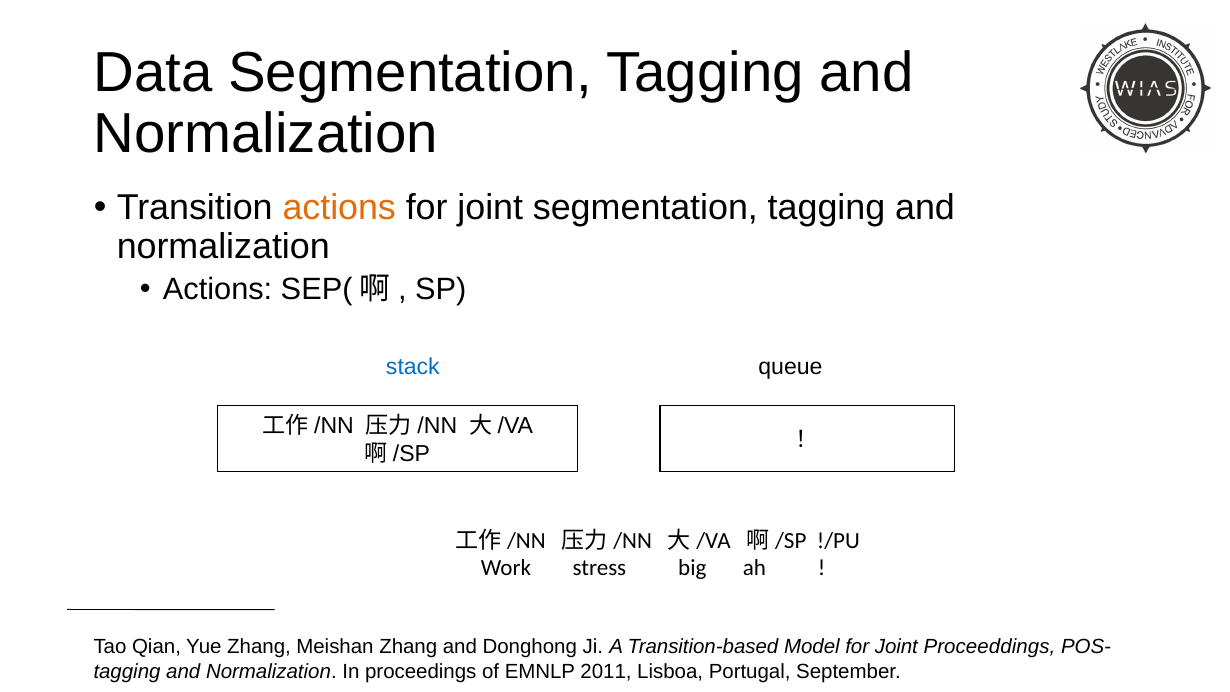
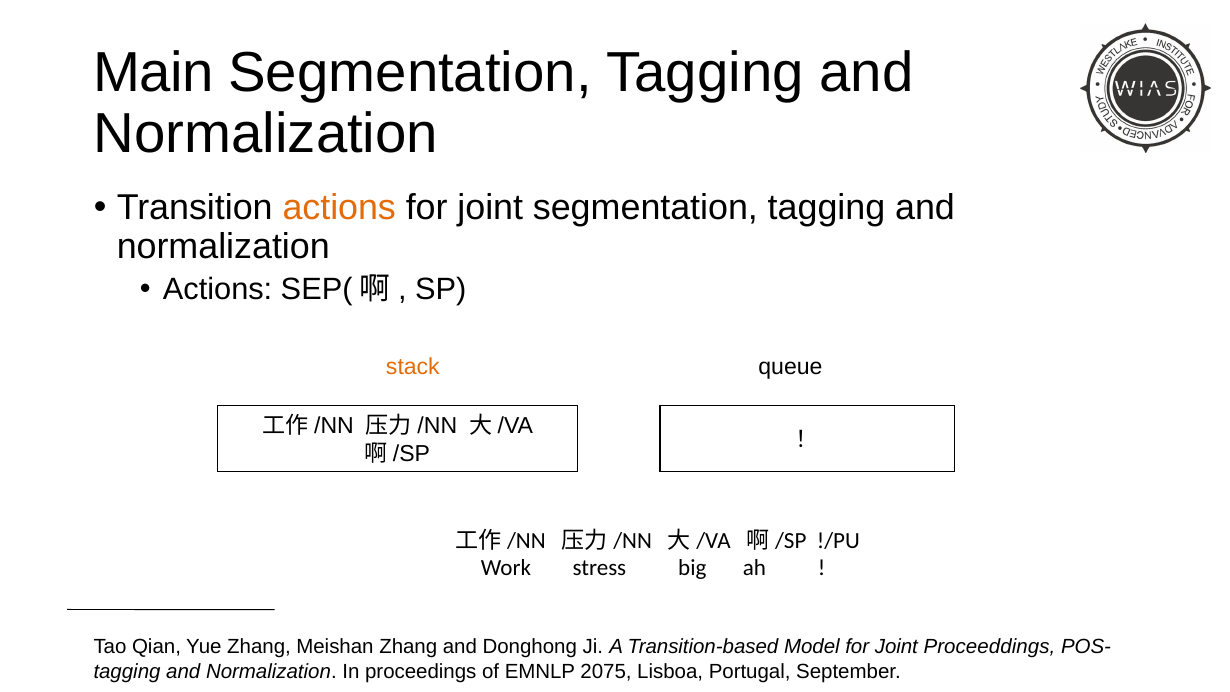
Data: Data -> Main
stack colour: blue -> orange
2011: 2011 -> 2075
